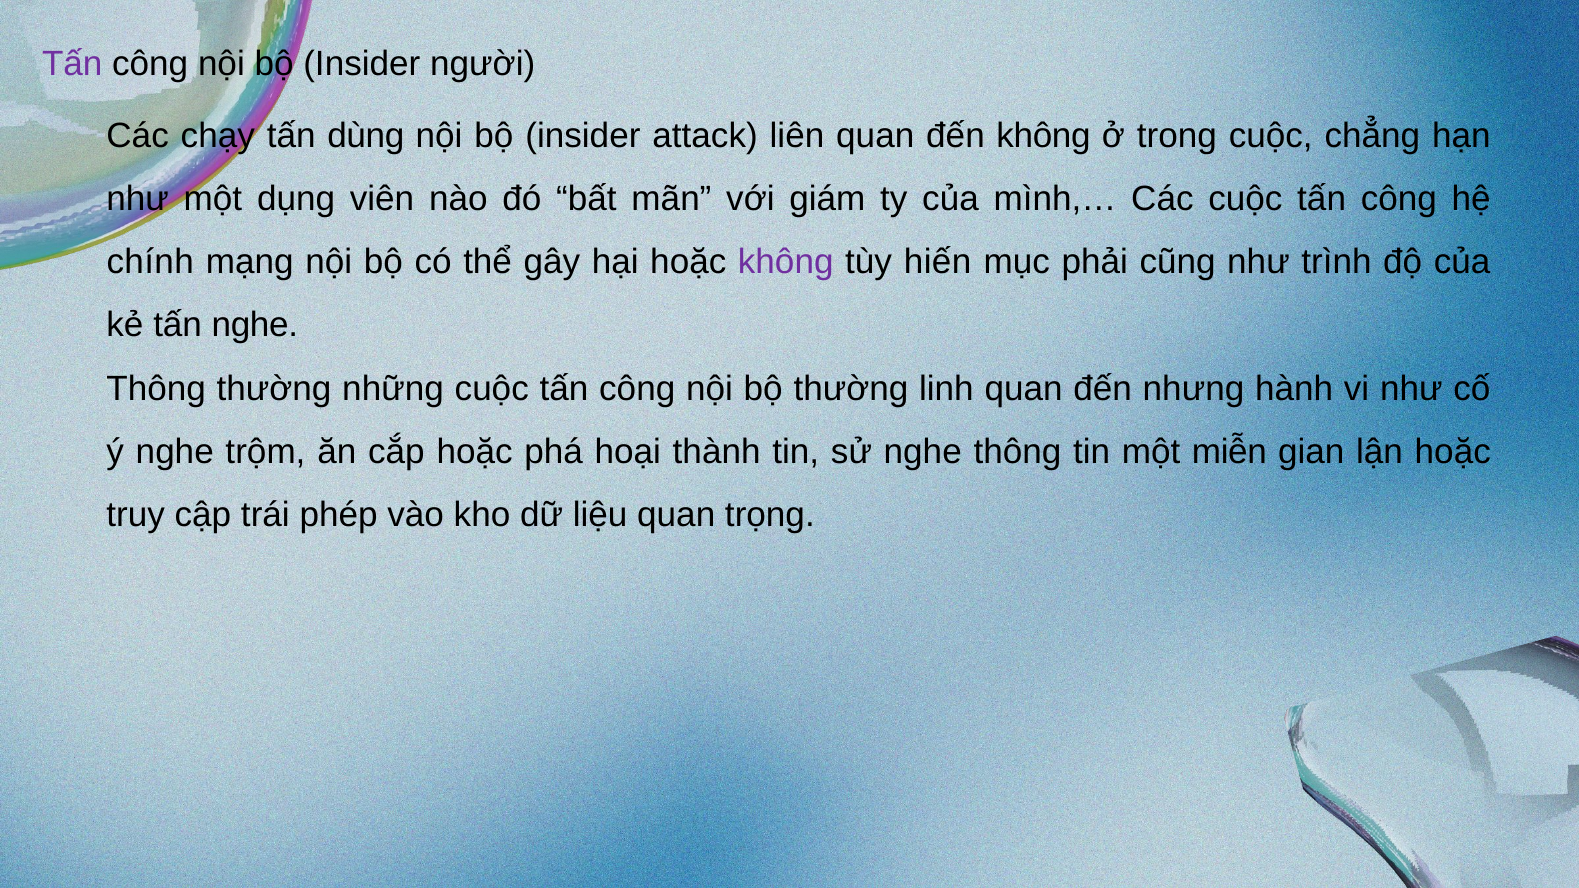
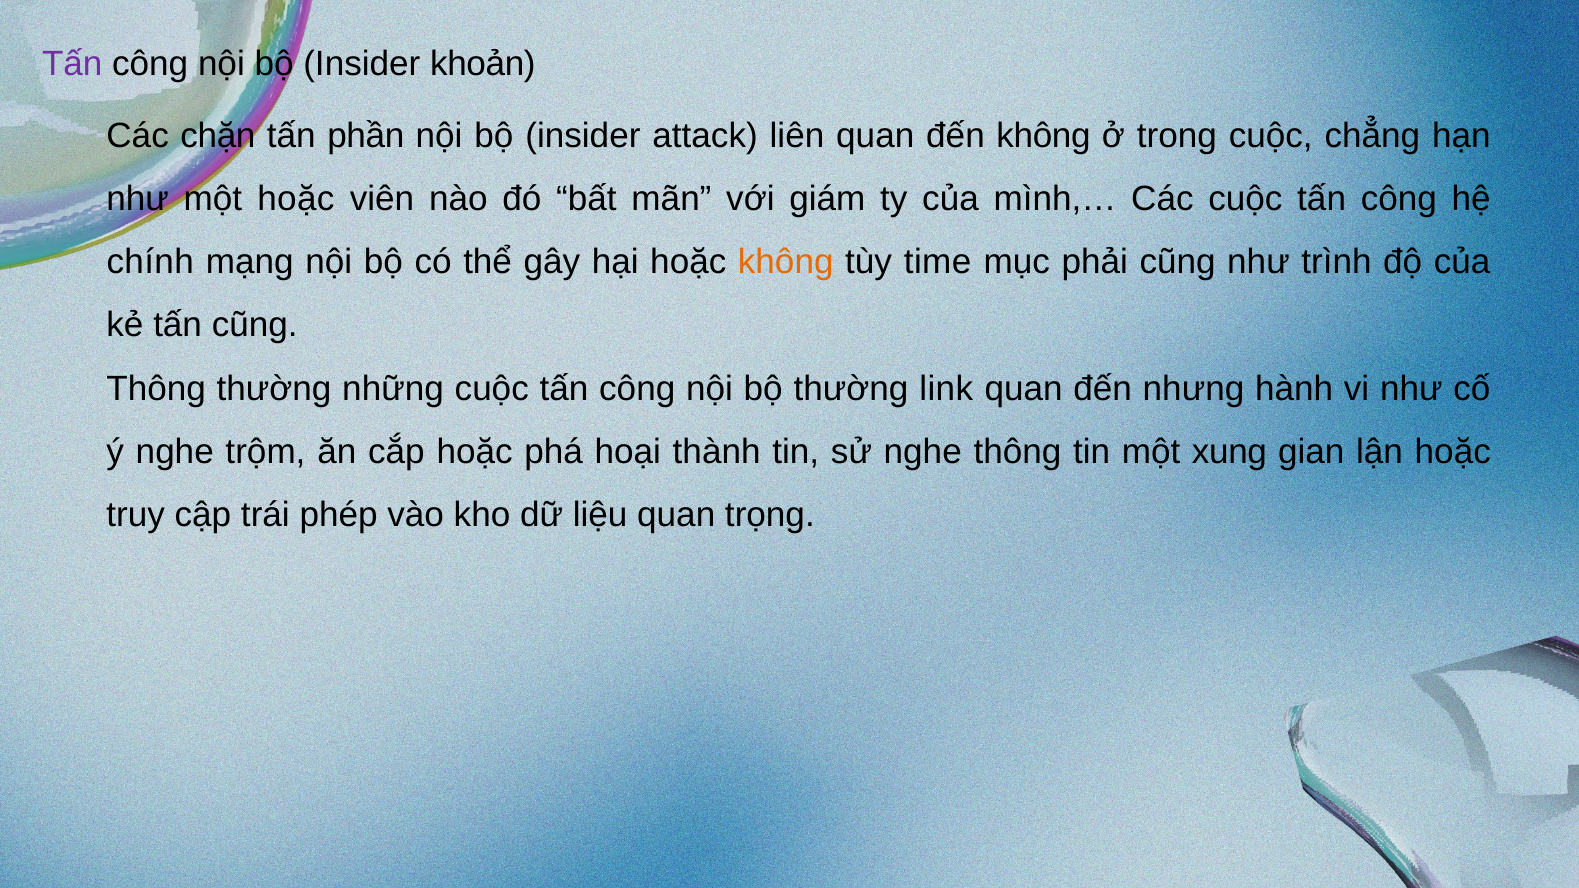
người: người -> khoản
chạy: chạy -> chặn
dùng: dùng -> phần
một dụng: dụng -> hoặc
không at (786, 262) colour: purple -> orange
hiến: hiến -> time
tấn nghe: nghe -> cũng
linh: linh -> link
miễn: miễn -> xung
